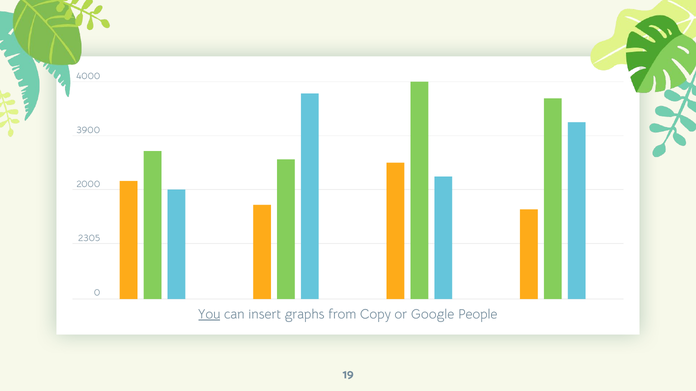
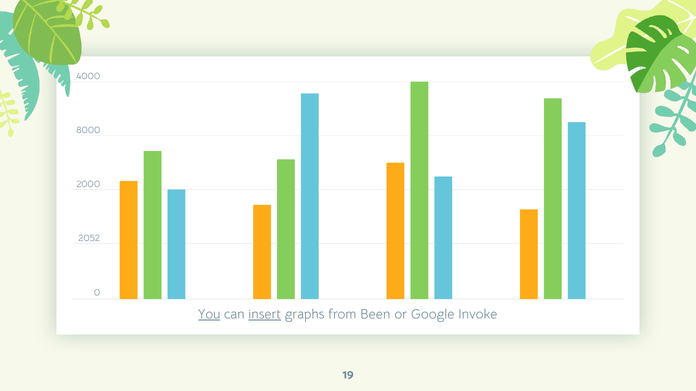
3900: 3900 -> 8000
2305: 2305 -> 2052
insert underline: none -> present
Copy: Copy -> Been
People: People -> Invoke
